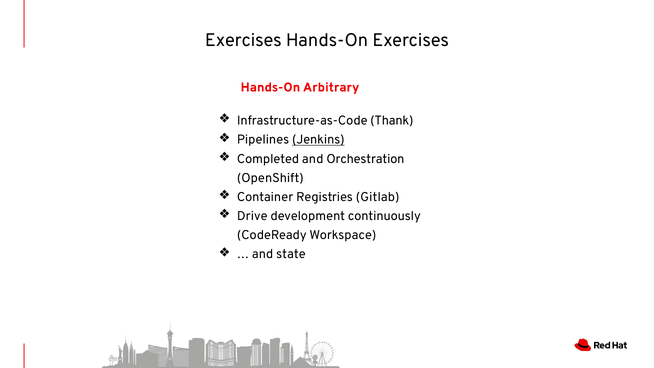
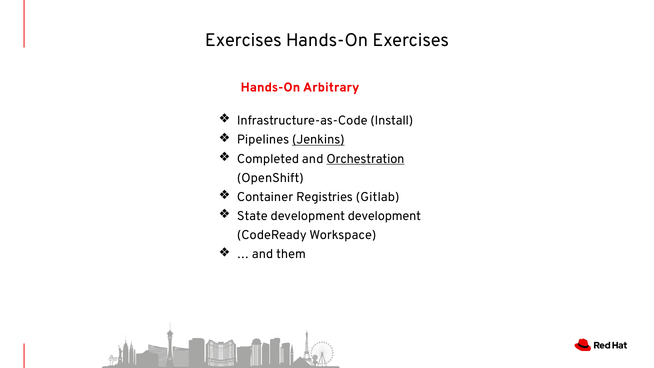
Thank: Thank -> Install
Orchestration underline: none -> present
Drive: Drive -> State
development continuously: continuously -> development
state: state -> them
